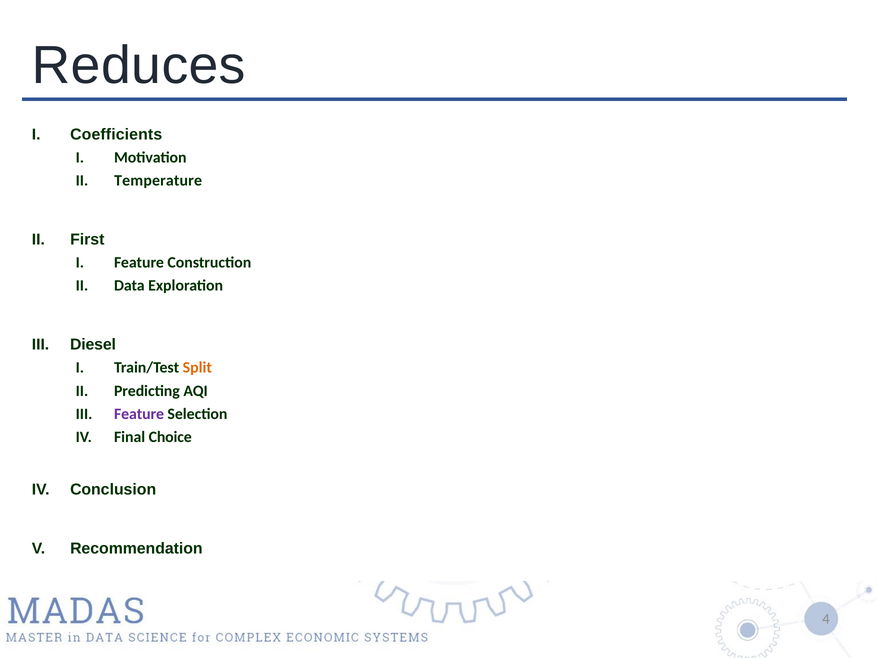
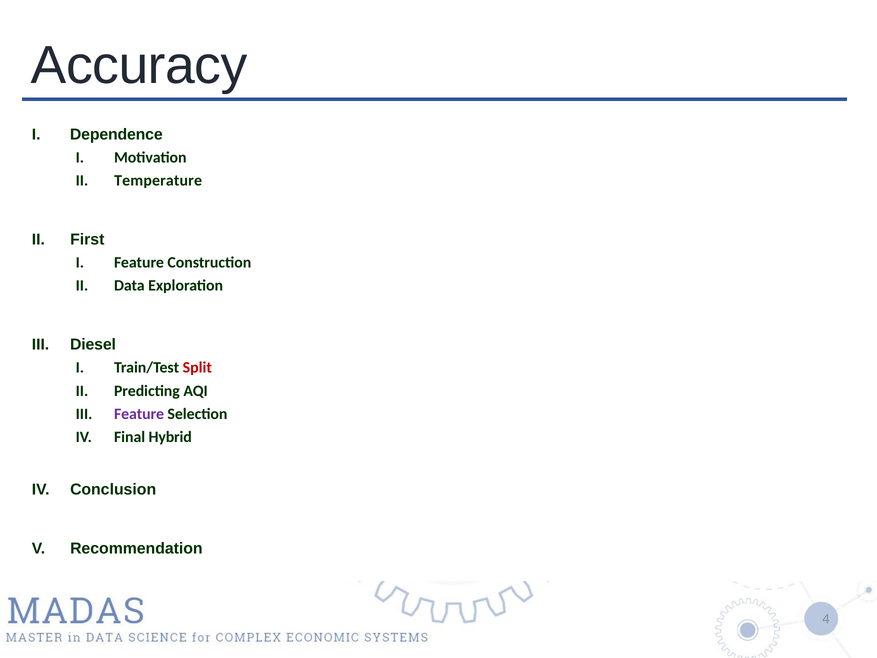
Reduces: Reduces -> Accuracy
Coefficients: Coefficients -> Dependence
Split colour: orange -> red
Choice: Choice -> Hybrid
